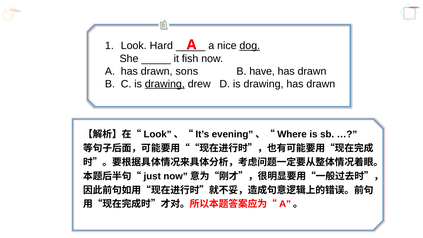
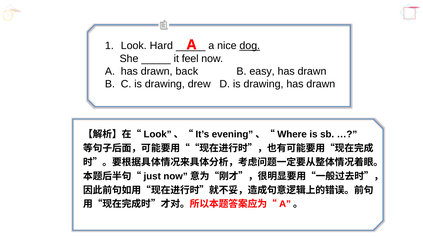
fish: fish -> feel
sons: sons -> back
have: have -> easy
drawing at (165, 84) underline: present -> none
